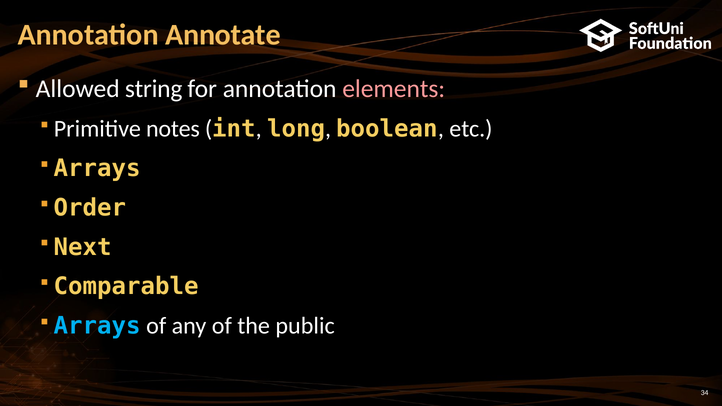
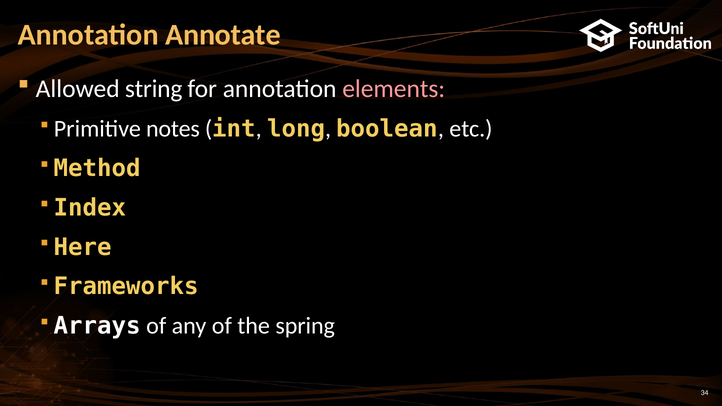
Arrays at (97, 168): Arrays -> Method
Order: Order -> Index
Next: Next -> Here
Comparable: Comparable -> Frameworks
Arrays at (97, 326) colour: light blue -> white
public: public -> spring
